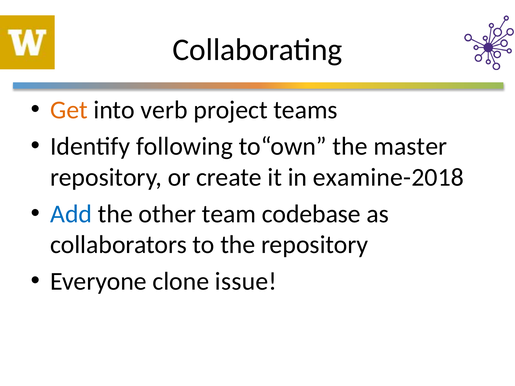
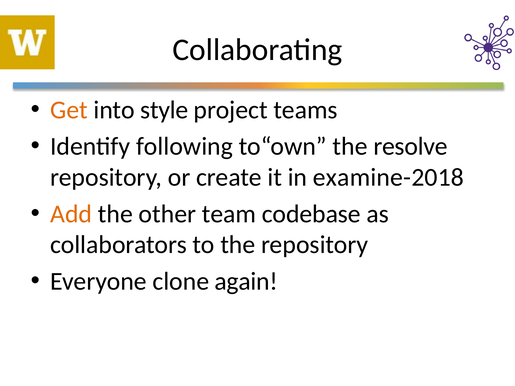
verb: verb -> style
master: master -> resolve
Add colour: blue -> orange
issue: issue -> again
